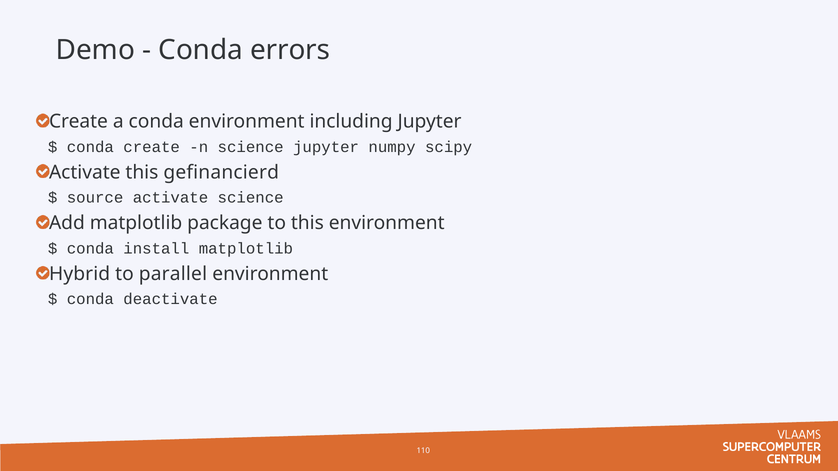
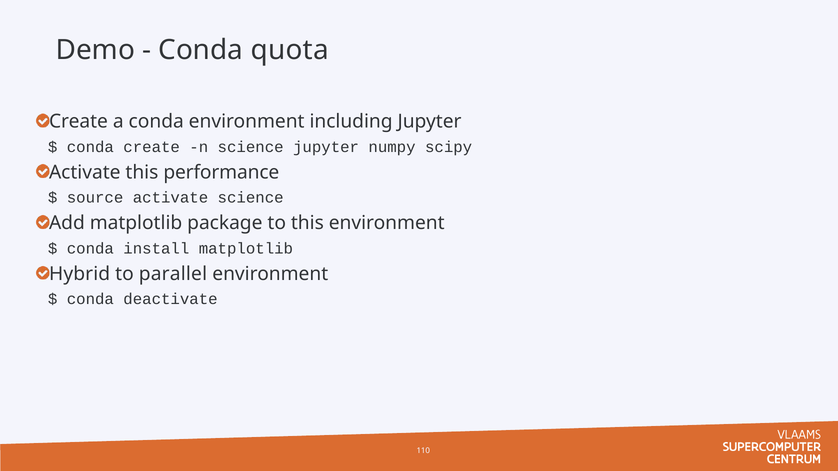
errors: errors -> quota
gefinancierd: gefinancierd -> performance
